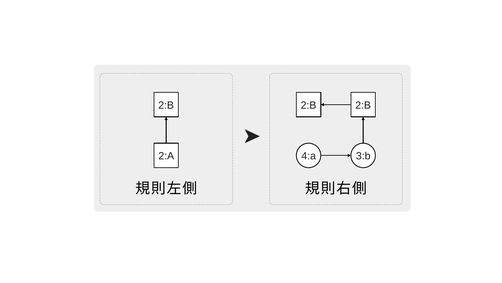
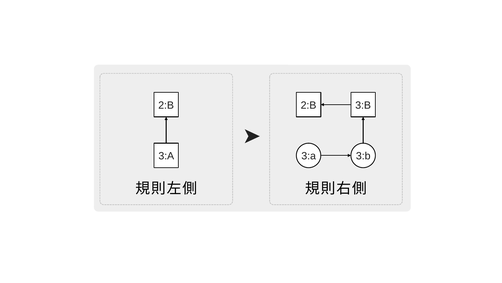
2:B 2:B: 2:B -> 3:B
2:A at (166, 156): 2:A -> 3:A
4:a at (309, 156): 4:a -> 3:a
